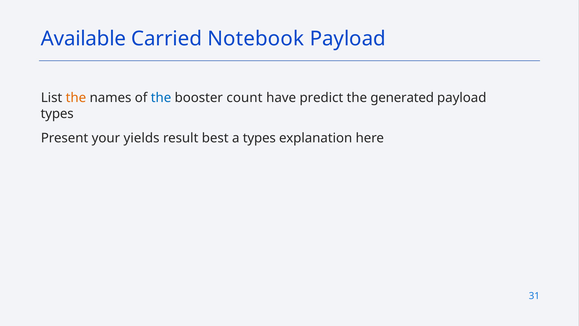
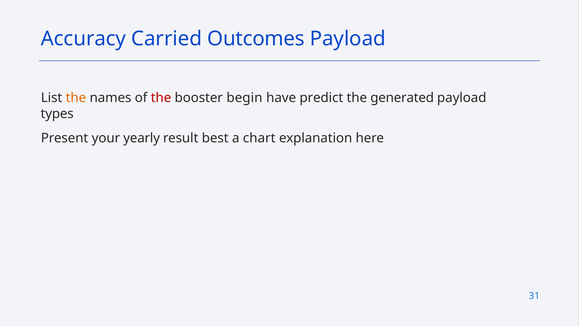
Available: Available -> Accuracy
Notebook: Notebook -> Outcomes
the at (161, 98) colour: blue -> red
count: count -> begin
yields: yields -> yearly
a types: types -> chart
